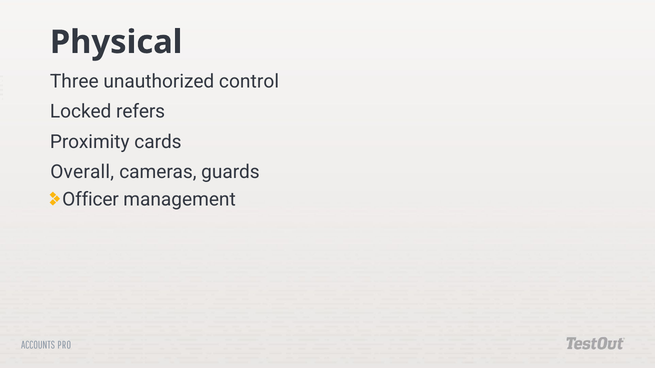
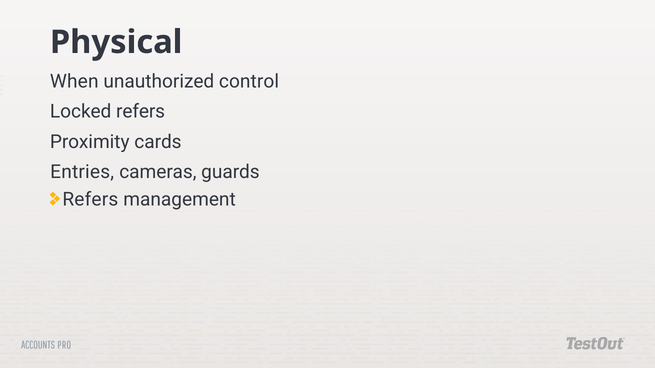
Three: Three -> When
Overall: Overall -> Entries
Officer at (91, 200): Officer -> Refers
